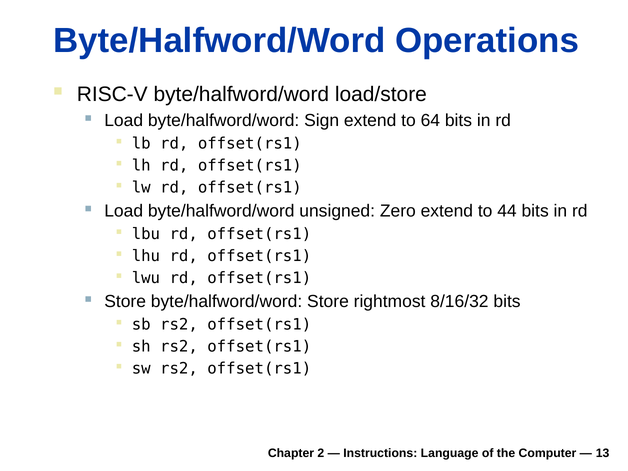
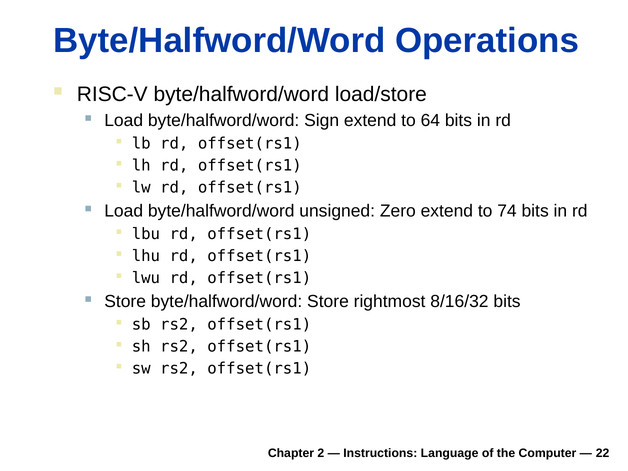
44: 44 -> 74
13: 13 -> 22
